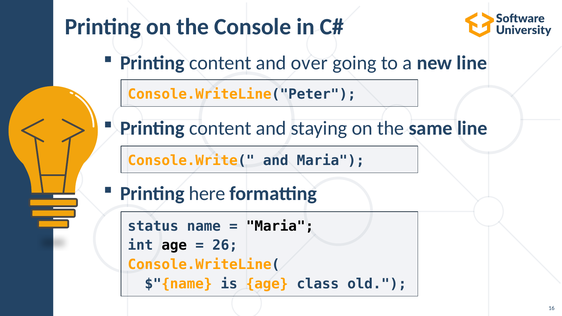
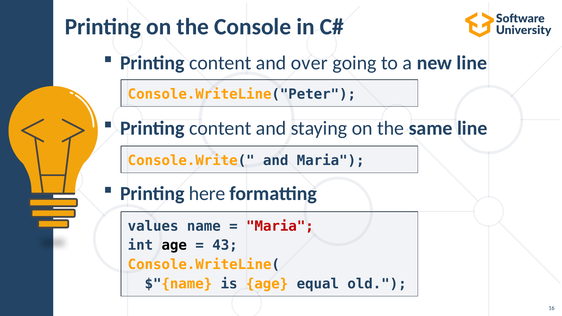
status: status -> values
Maria at (280, 226) colour: black -> red
26: 26 -> 43
class: class -> equal
